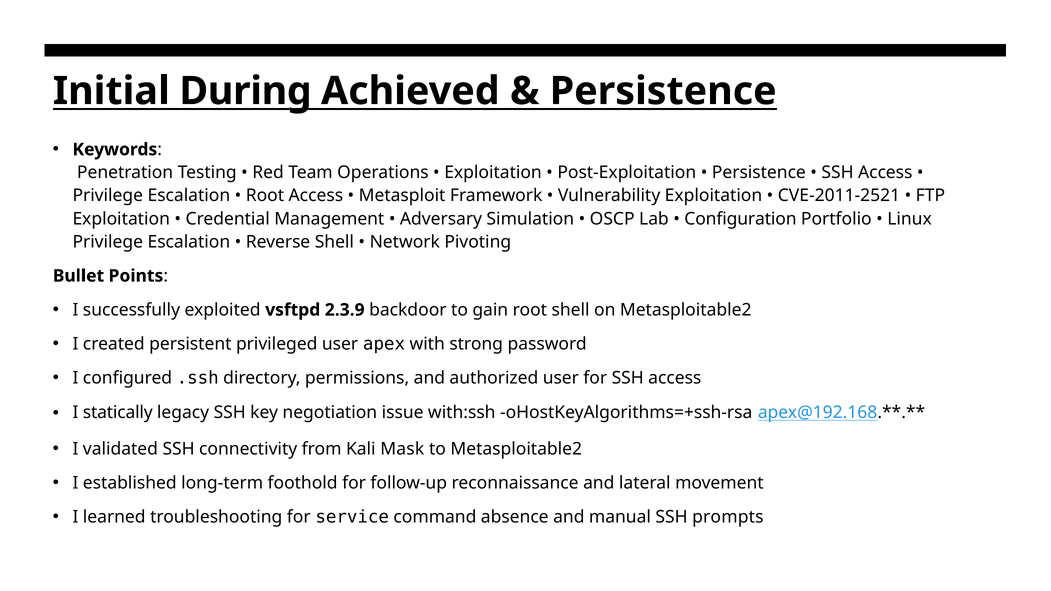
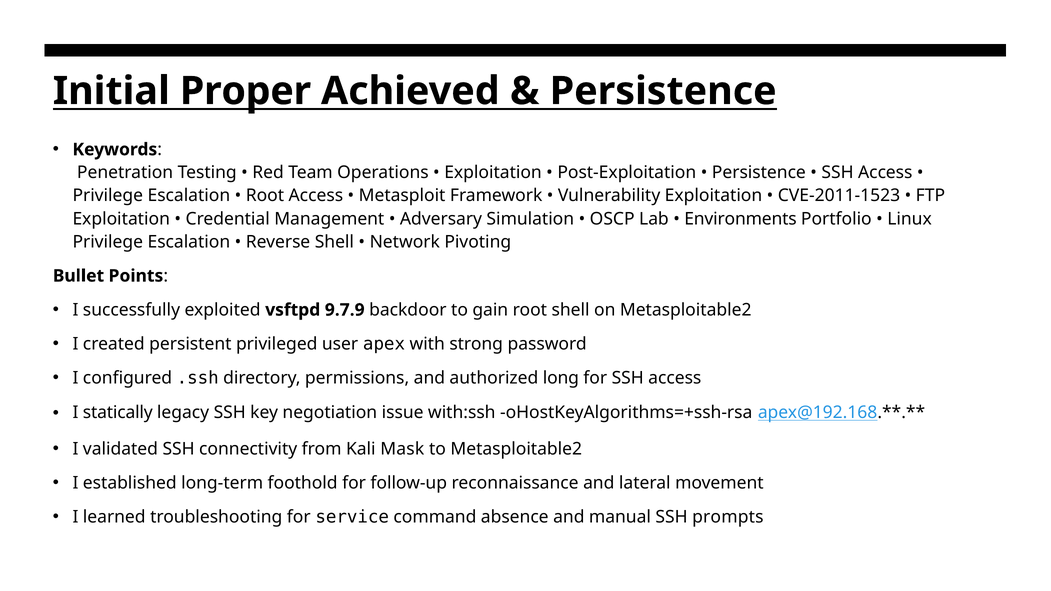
During: During -> Proper
CVE-2011-2521: CVE-2011-2521 -> CVE-2011-1523
Configuration: Configuration -> Environments
2.3.9: 2.3.9 -> 9.7.9
authorized user: user -> long
